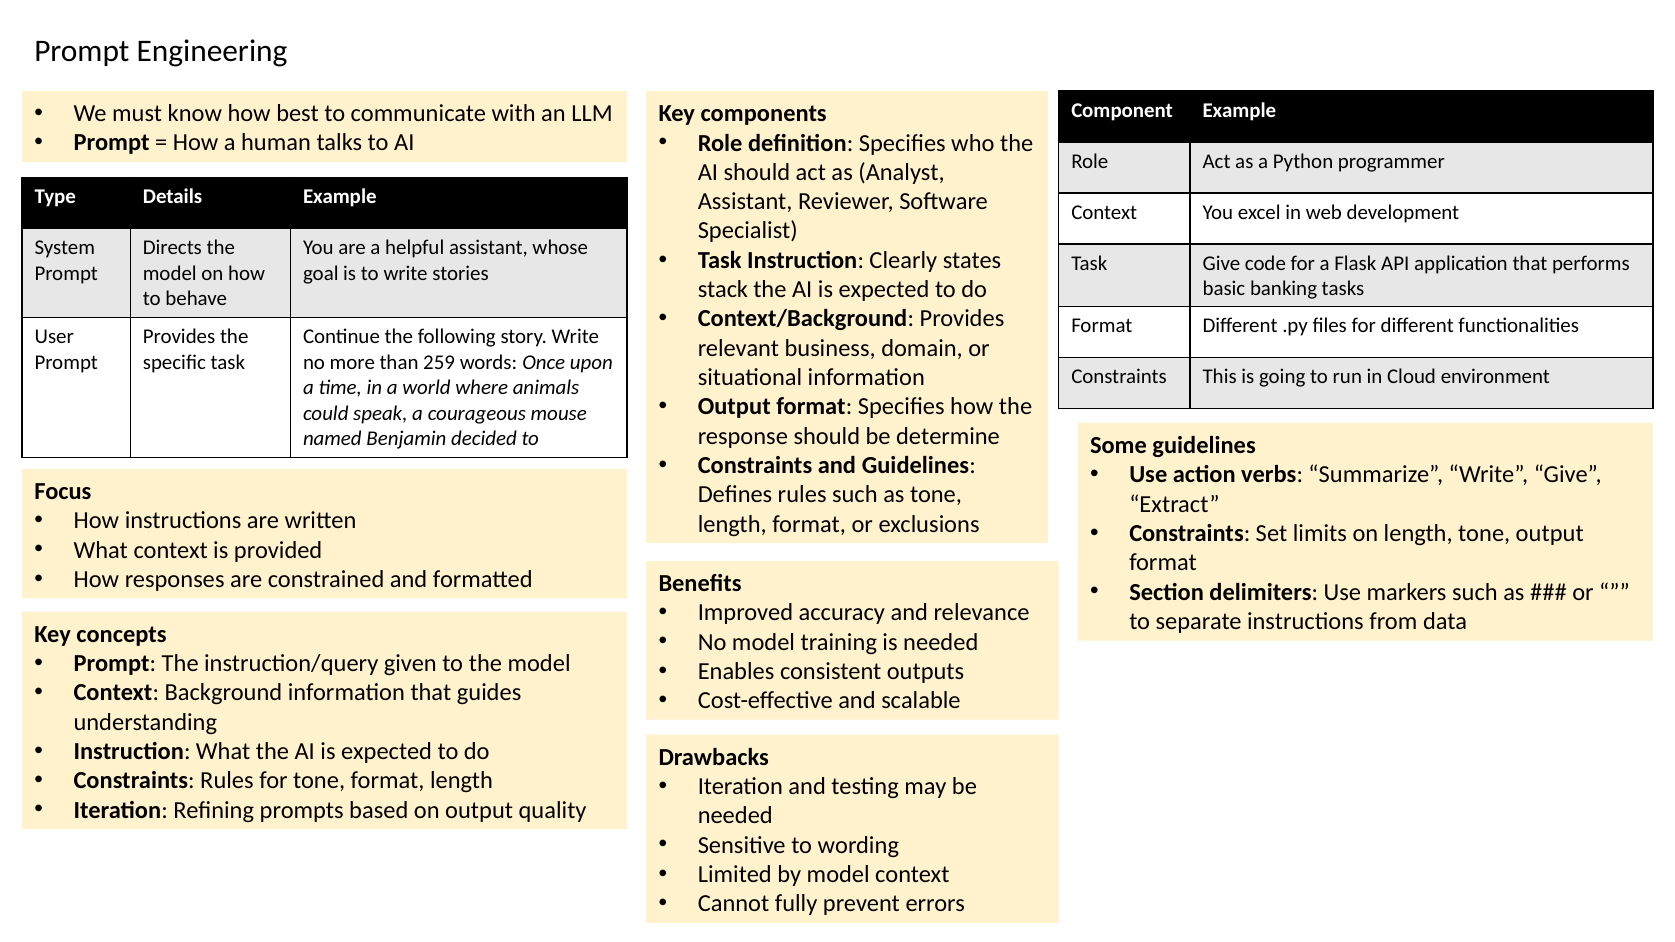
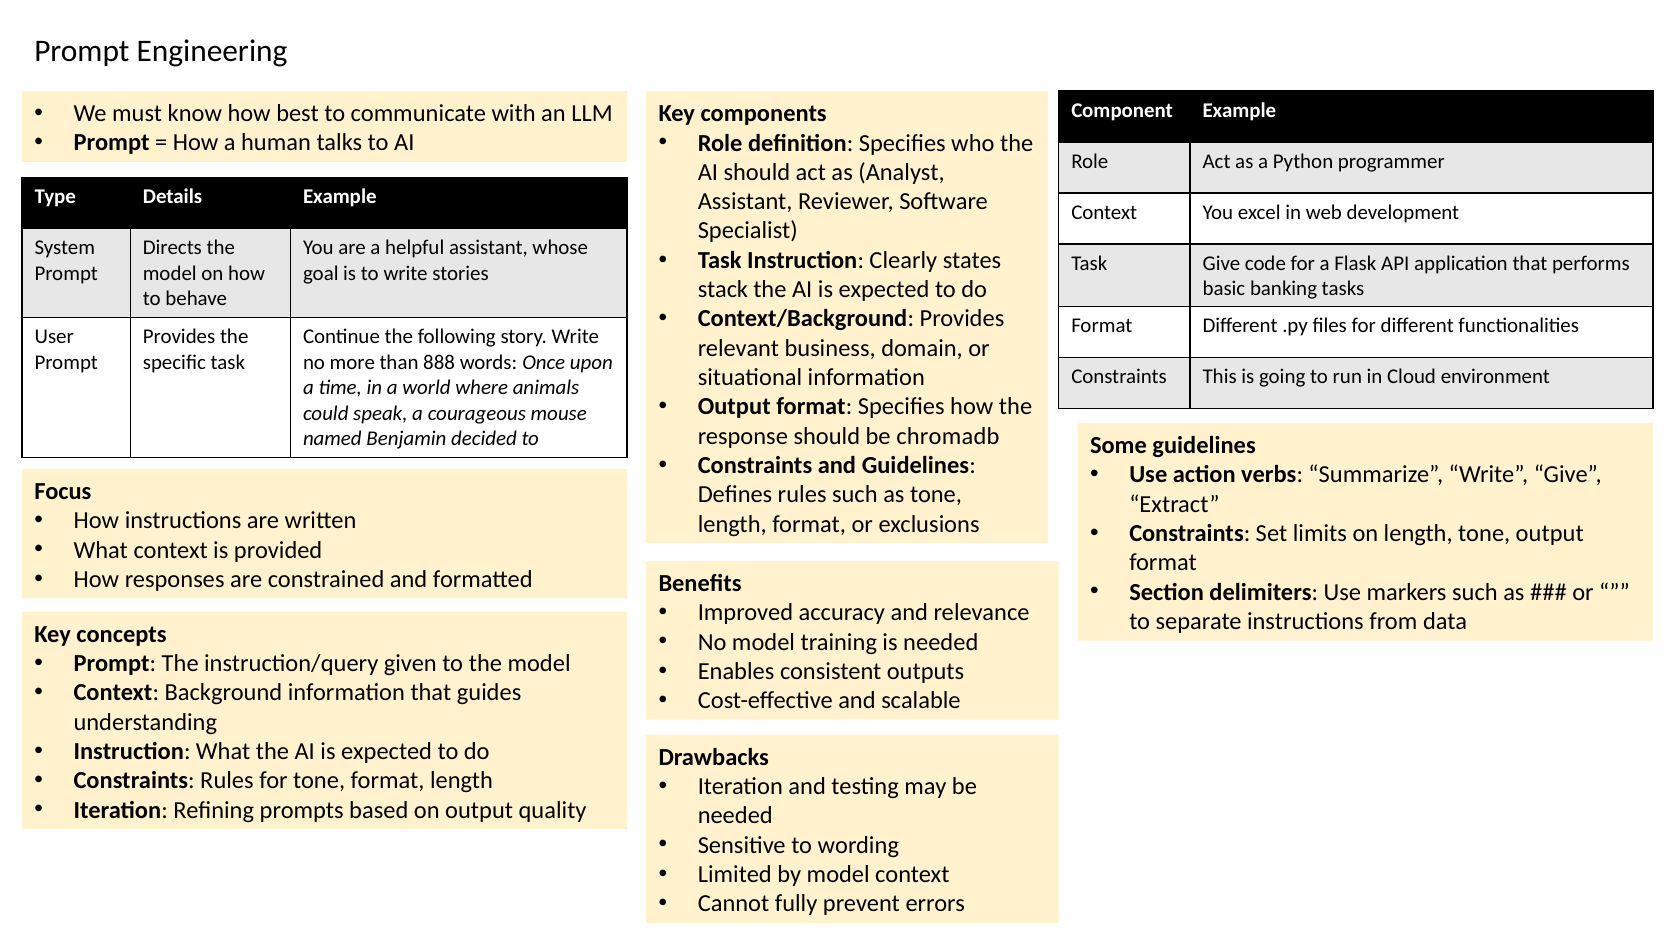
259: 259 -> 888
determine: determine -> chromadb
